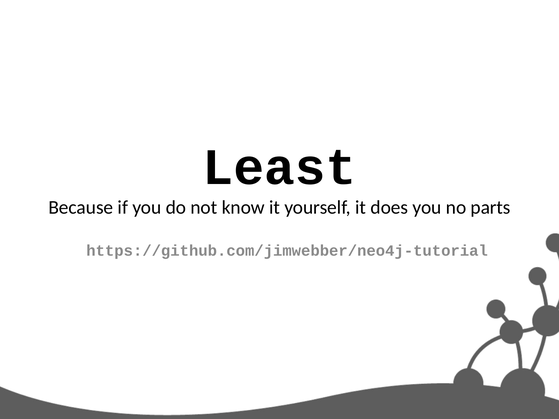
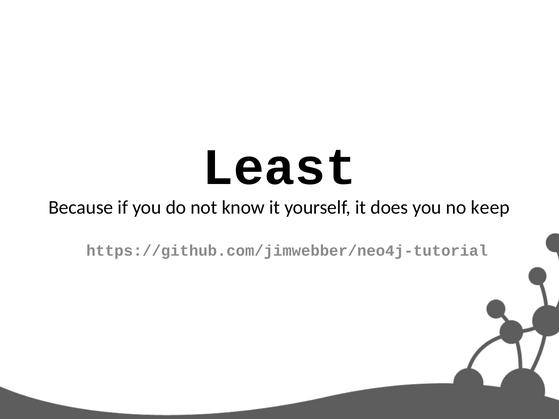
parts: parts -> keep
